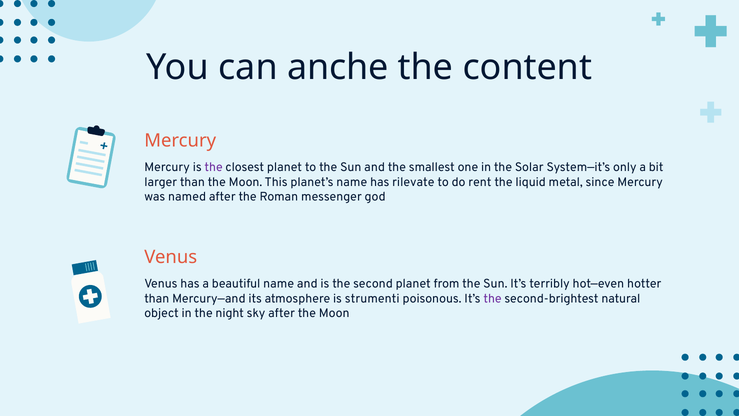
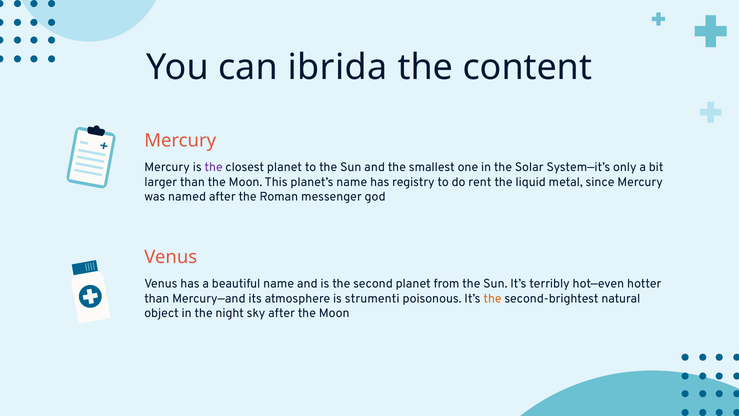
anche: anche -> ibrida
rilevate: rilevate -> registry
the at (492, 298) colour: purple -> orange
